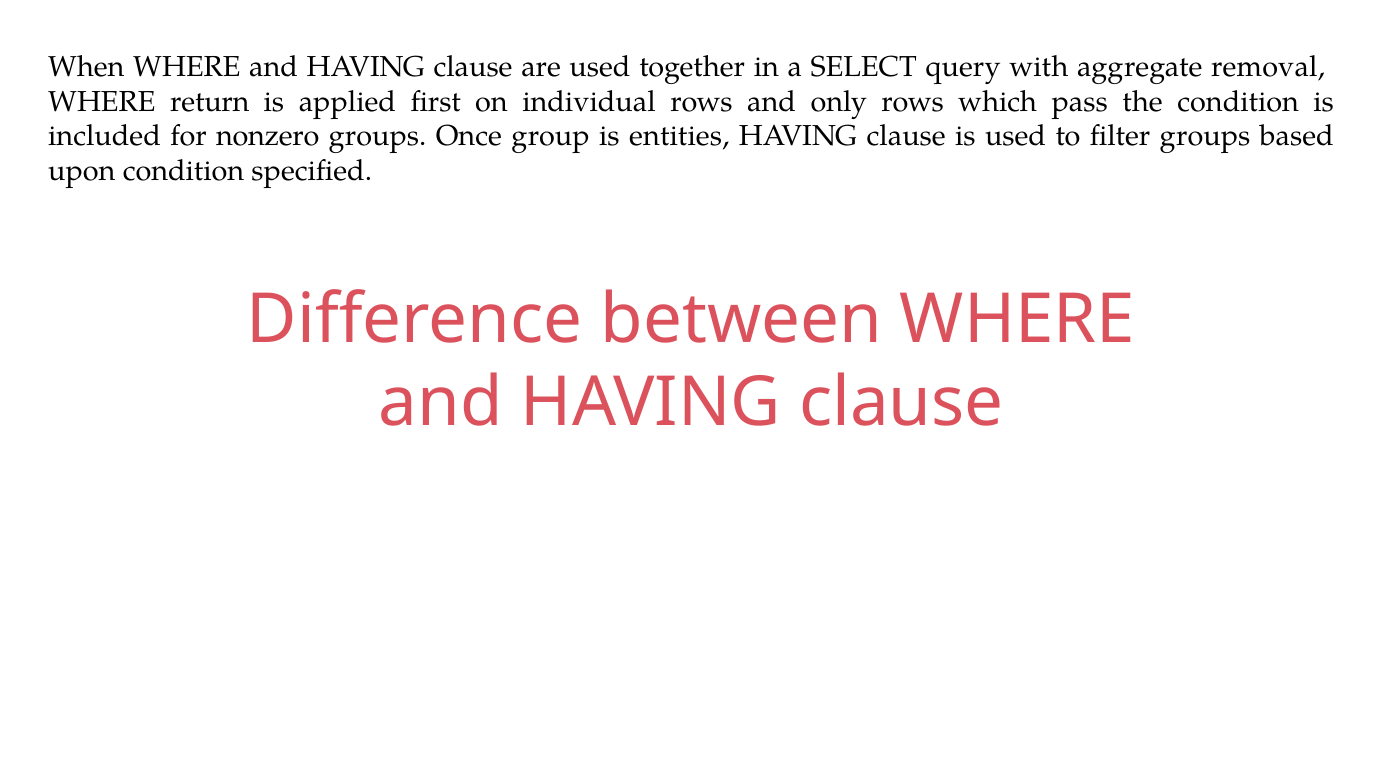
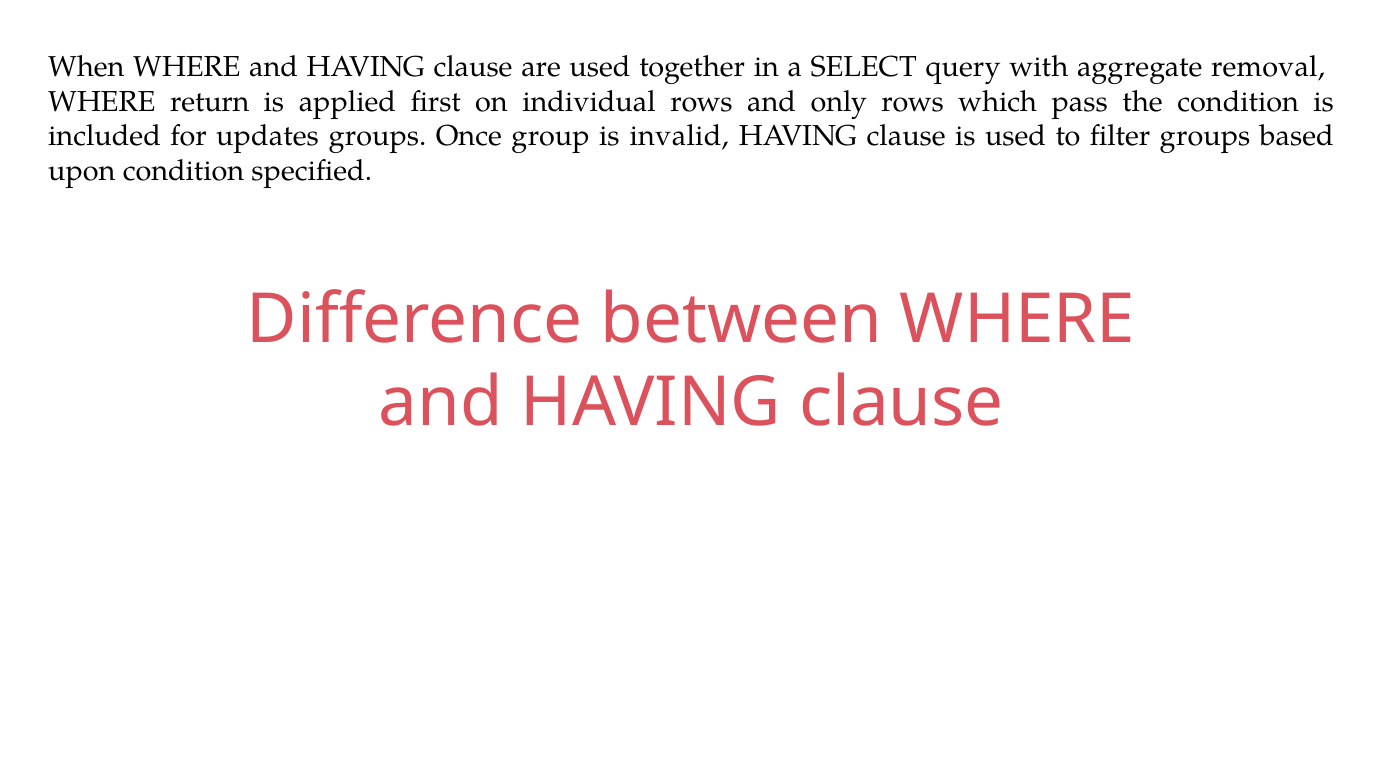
nonzero: nonzero -> updates
entities: entities -> invalid
